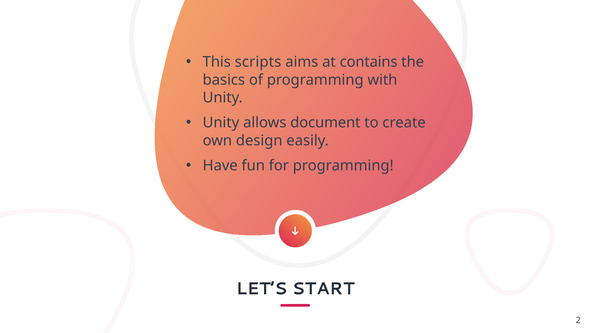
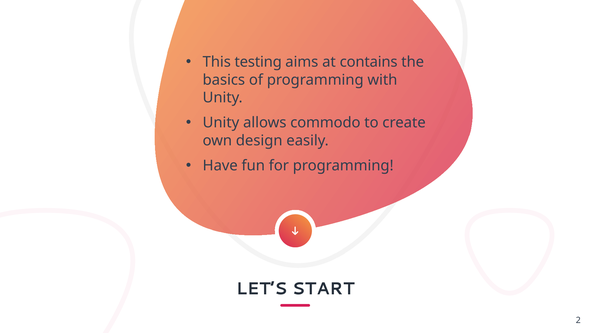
scripts: scripts -> testing
document: document -> commodo
